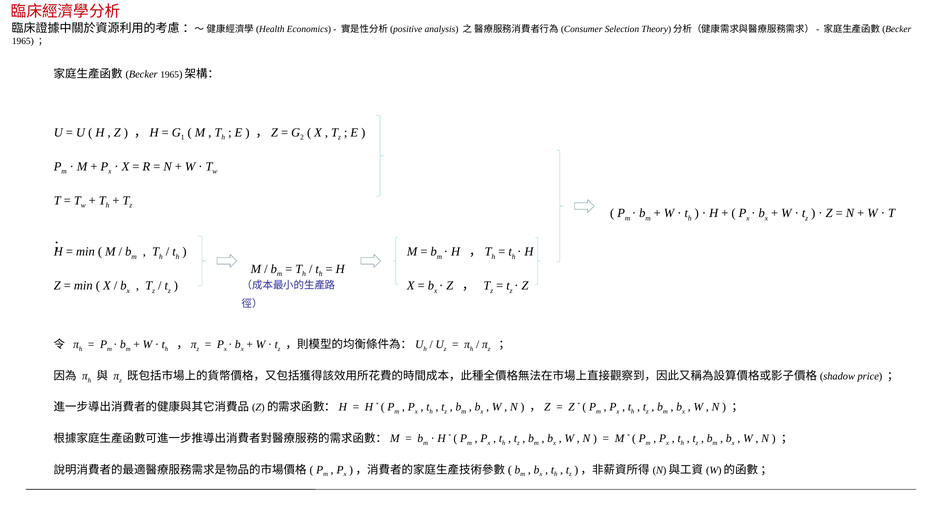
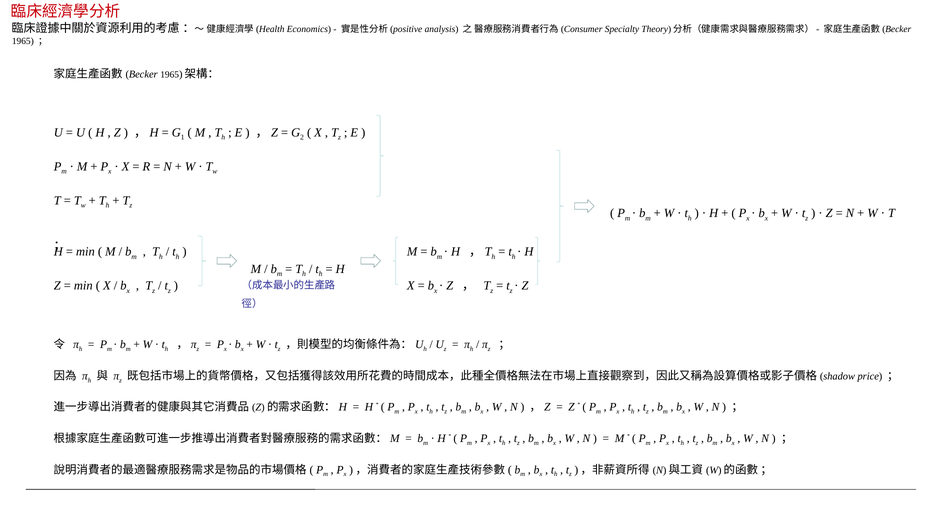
Selection: Selection -> Specialty
